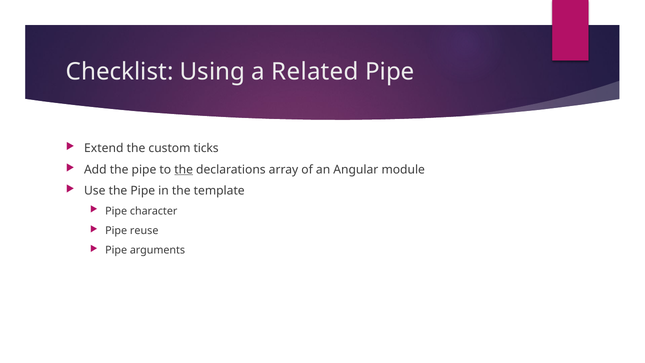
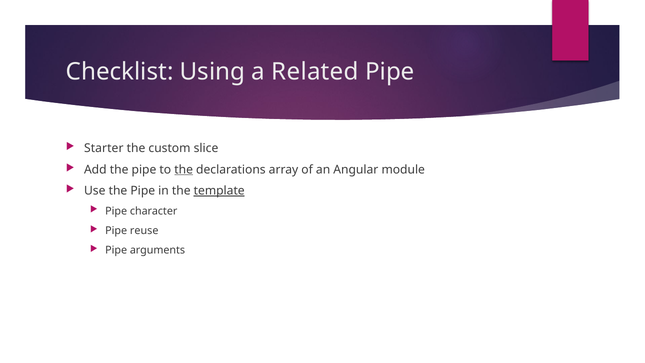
Extend: Extend -> Starter
ticks: ticks -> slice
template underline: none -> present
